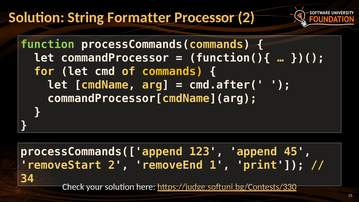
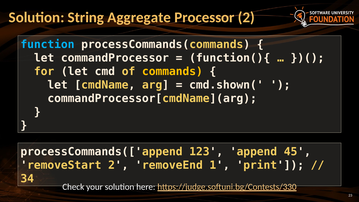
Formatter: Formatter -> Aggregate
function colour: light green -> light blue
cmd.after(: cmd.after( -> cmd.shown(
